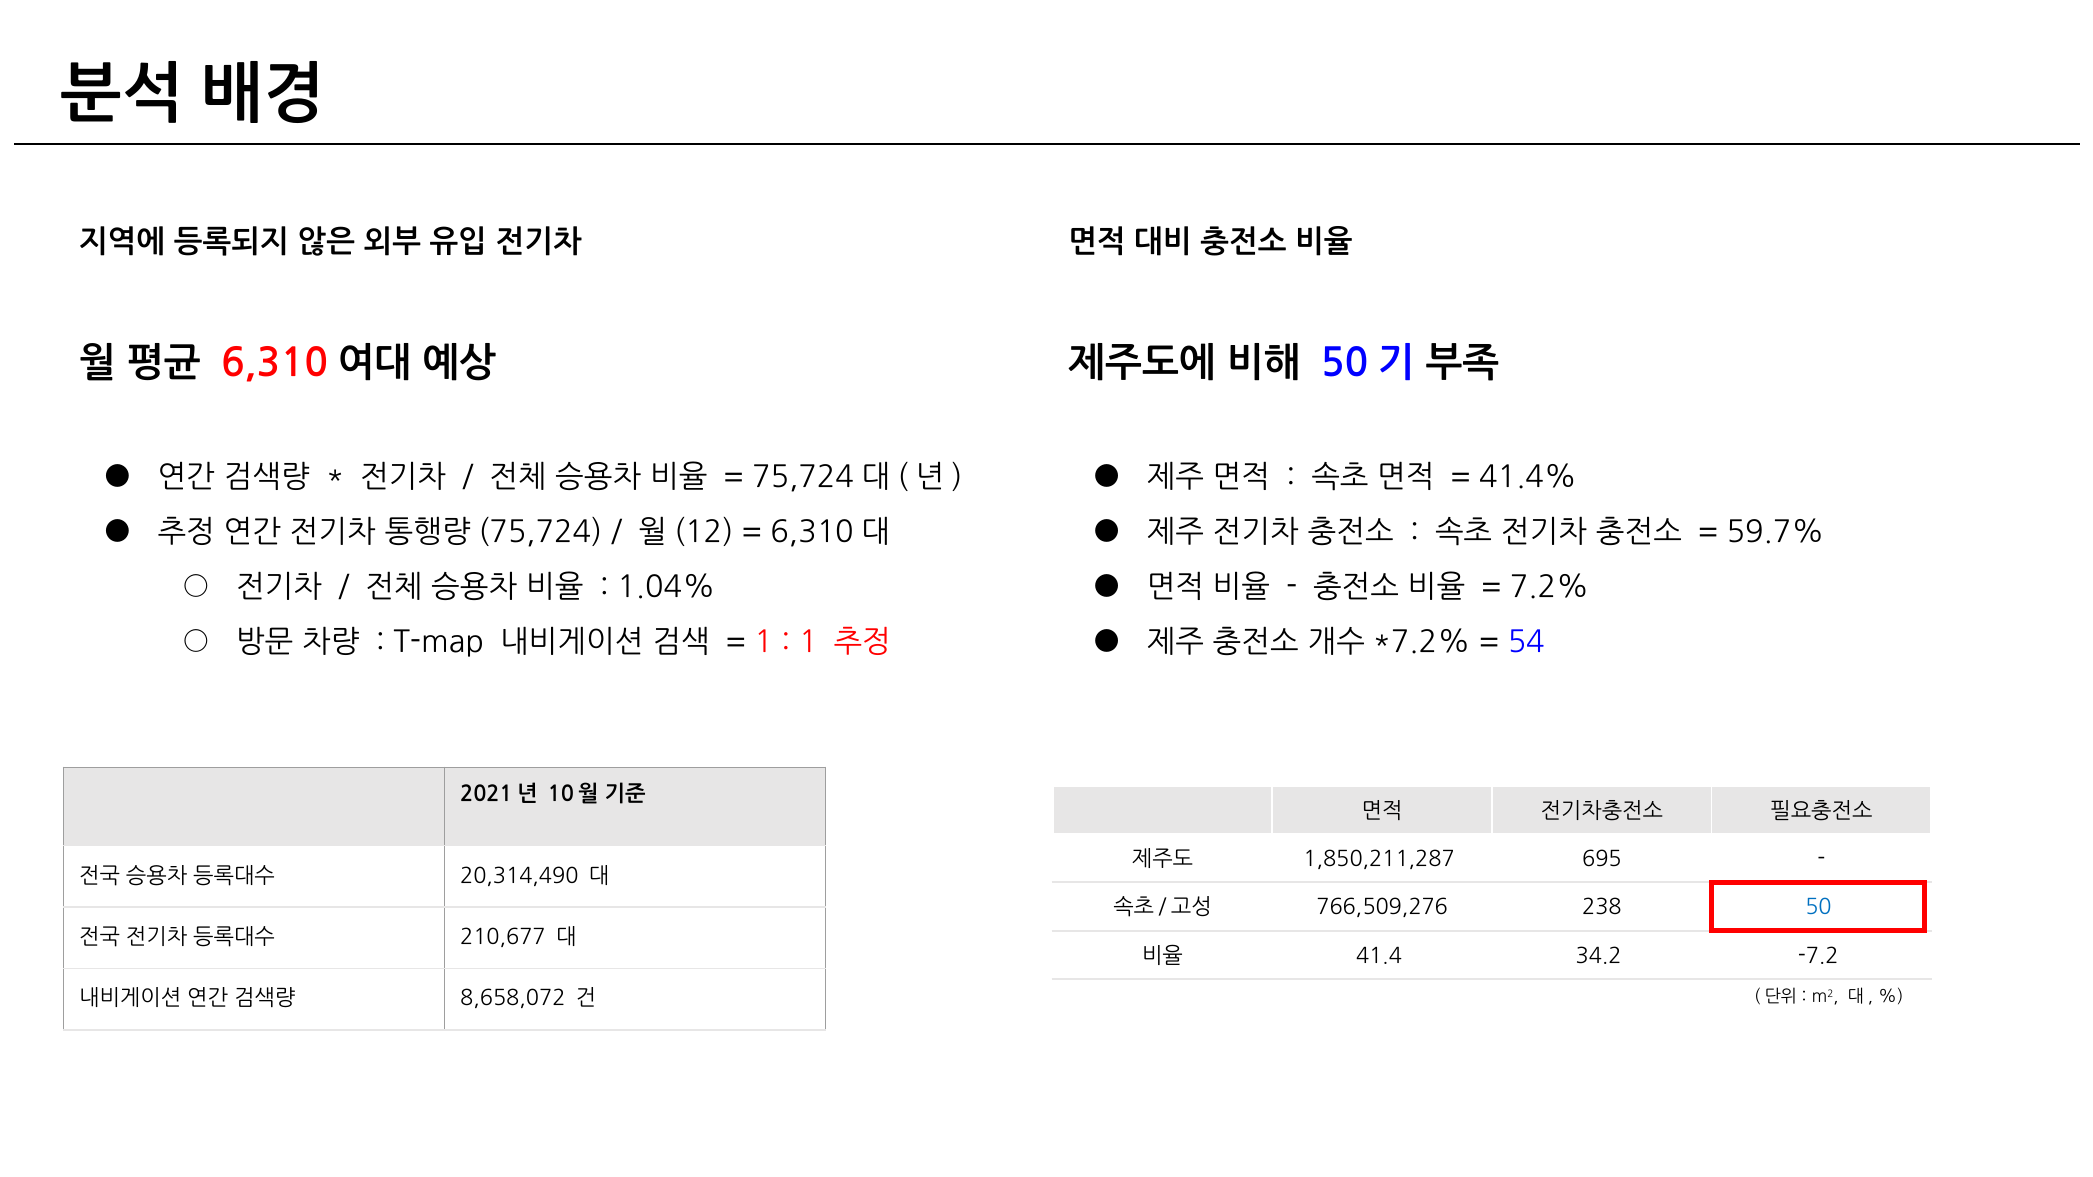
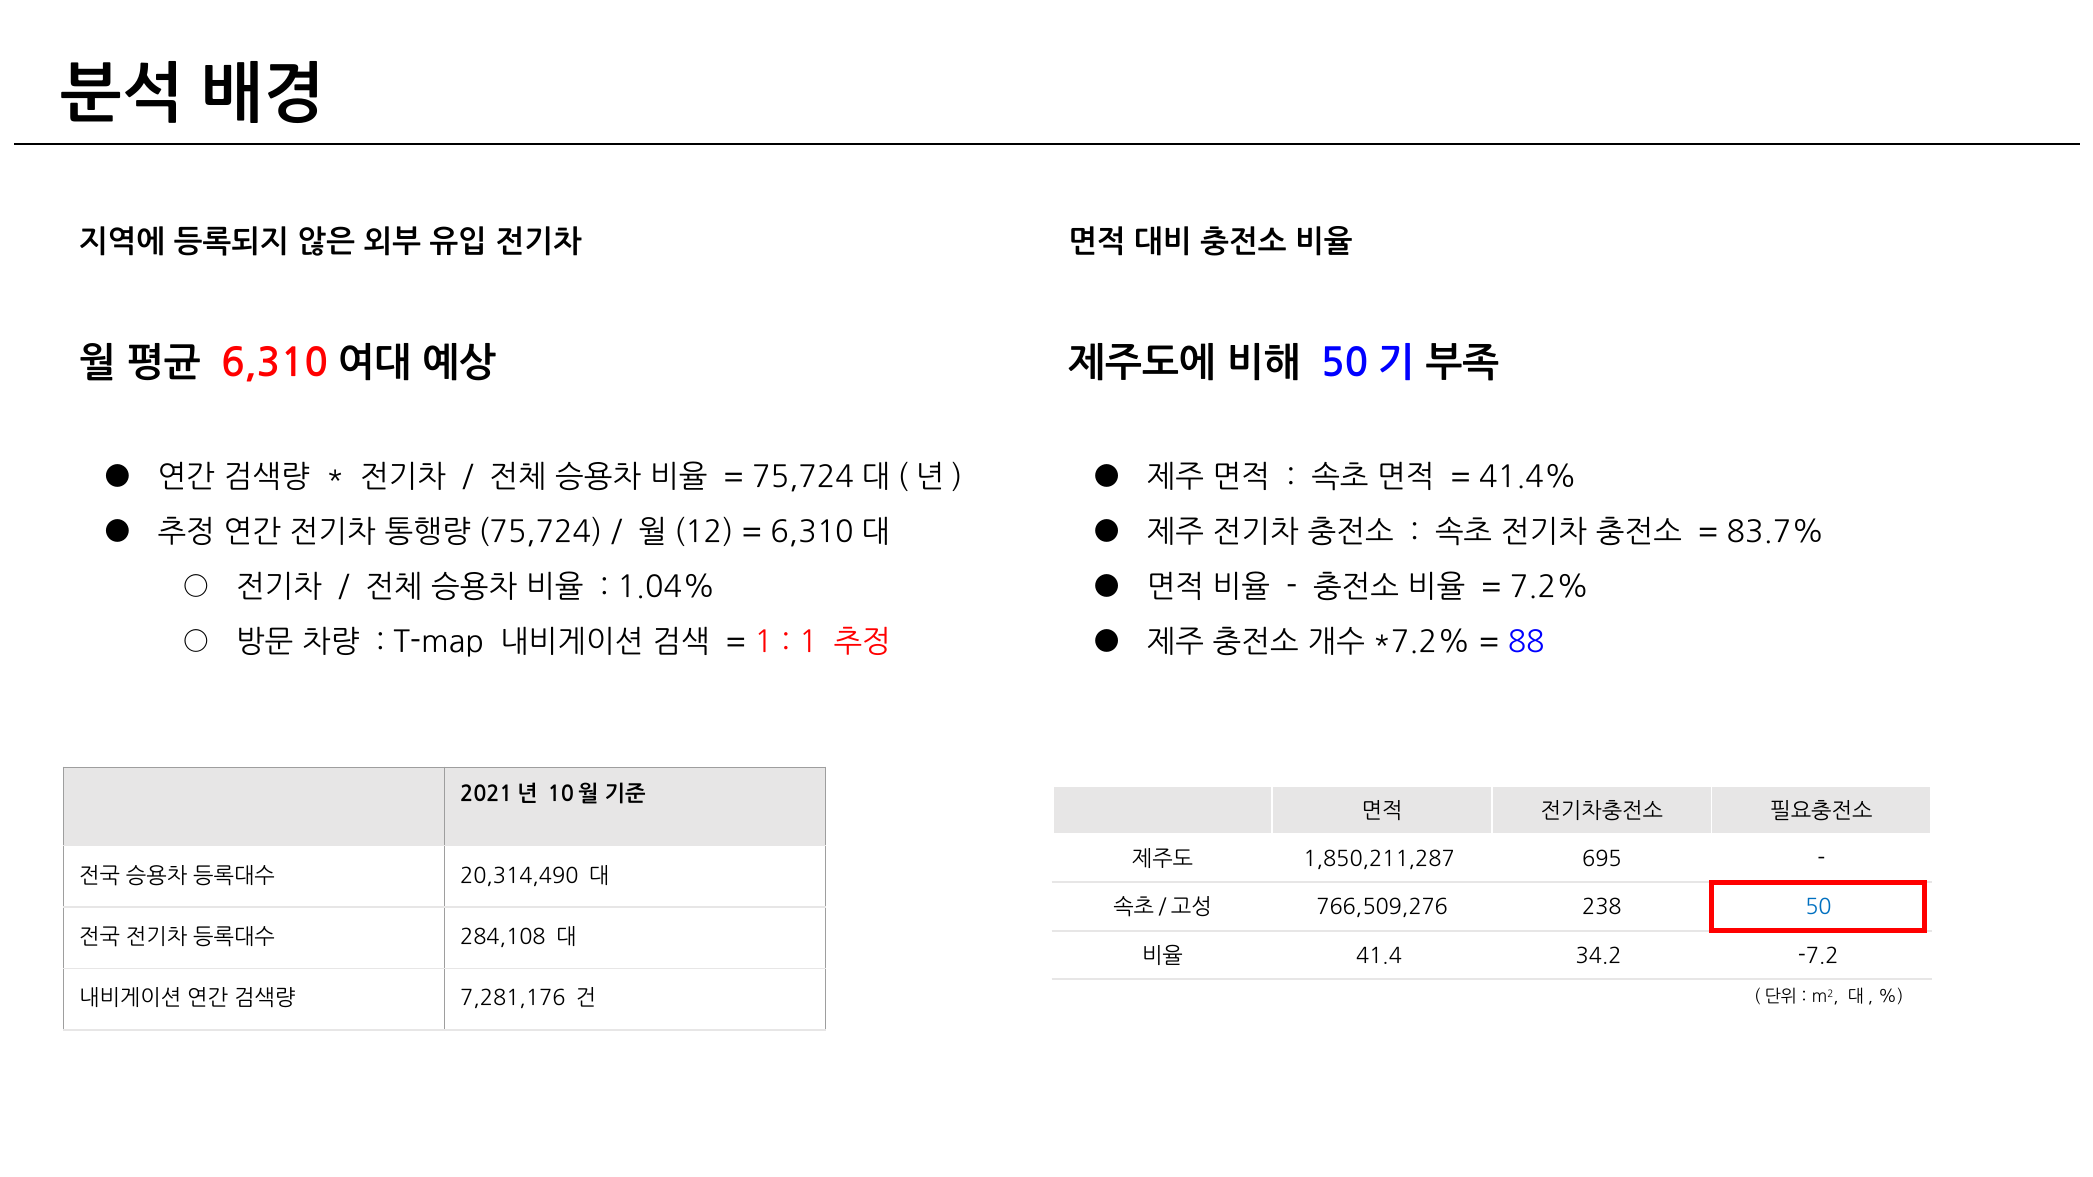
59.7%: 59.7% -> 83.7%
54: 54 -> 88
210,677: 210,677 -> 284,108
8,658,072: 8,658,072 -> 7,281,176
